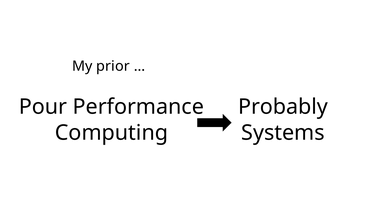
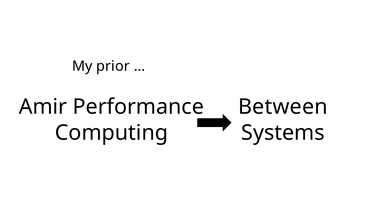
Pour: Pour -> Amir
Probably: Probably -> Between
